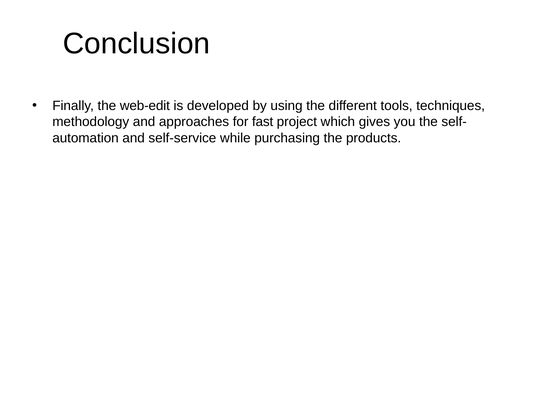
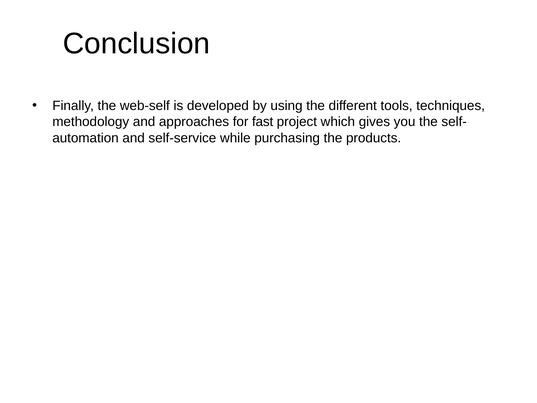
web-edit: web-edit -> web-self
